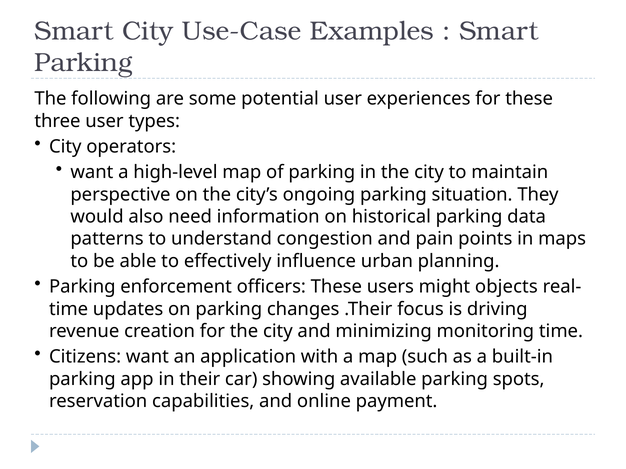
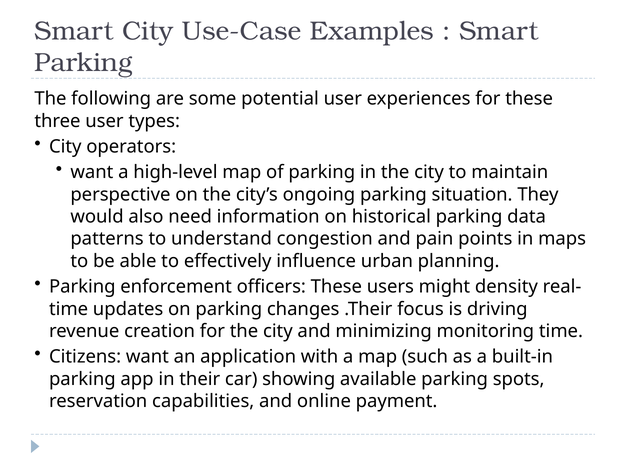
objects: objects -> density
